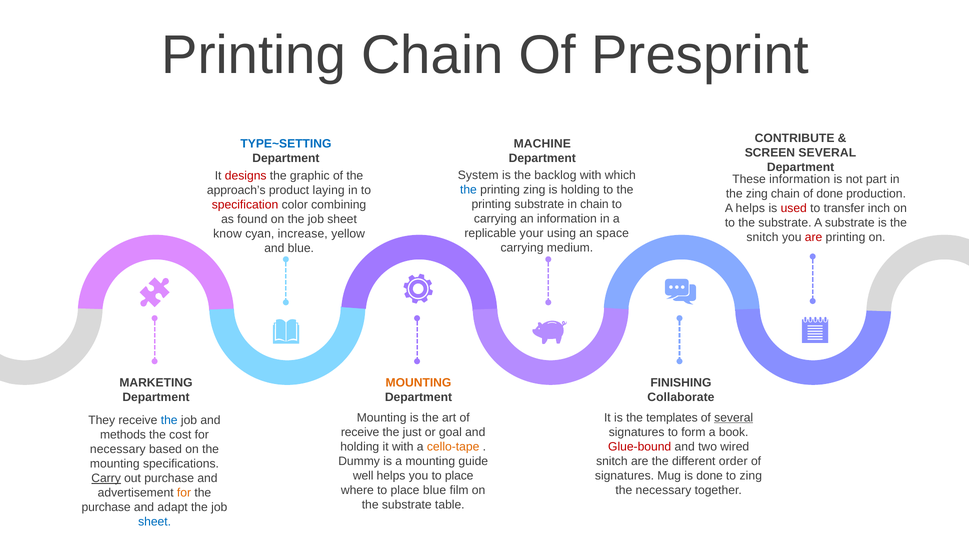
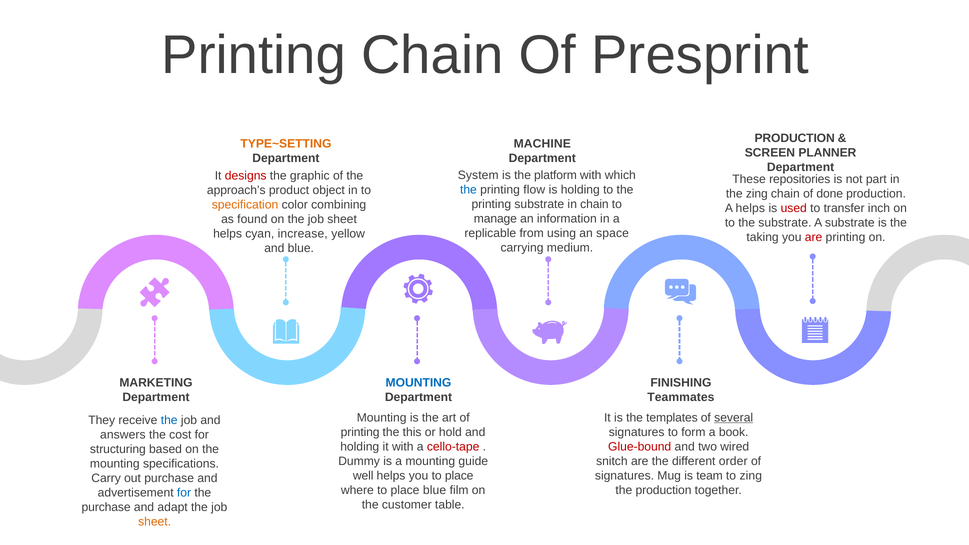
CONTRIBUTE at (795, 138): CONTRIBUTE -> PRODUCTION
TYPE~SETTING colour: blue -> orange
SCREEN SEVERAL: SEVERAL -> PLANNER
backlog: backlog -> platform
These information: information -> repositories
printing zing: zing -> flow
laying: laying -> object
specification colour: red -> orange
carrying at (495, 219): carrying -> manage
your: your -> from
know at (228, 234): know -> helps
snitch at (763, 237): snitch -> taking
MOUNTING at (418, 383) colour: orange -> blue
Collaborate: Collaborate -> Teammates
receive at (360, 432): receive -> printing
just: just -> this
goal: goal -> hold
methods: methods -> answers
cello-tape colour: orange -> red
necessary at (118, 449): necessary -> structuring
is done: done -> team
Carry underline: present -> none
the necessary: necessary -> production
for at (184, 493) colour: orange -> blue
substrate at (407, 505): substrate -> customer
sheet at (155, 522) colour: blue -> orange
